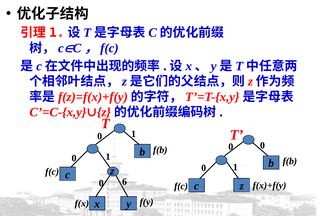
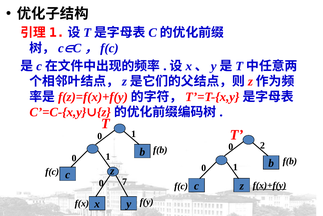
0 at (262, 145): 0 -> 2
6: 6 -> 7
f(x)+f(y underline: none -> present
